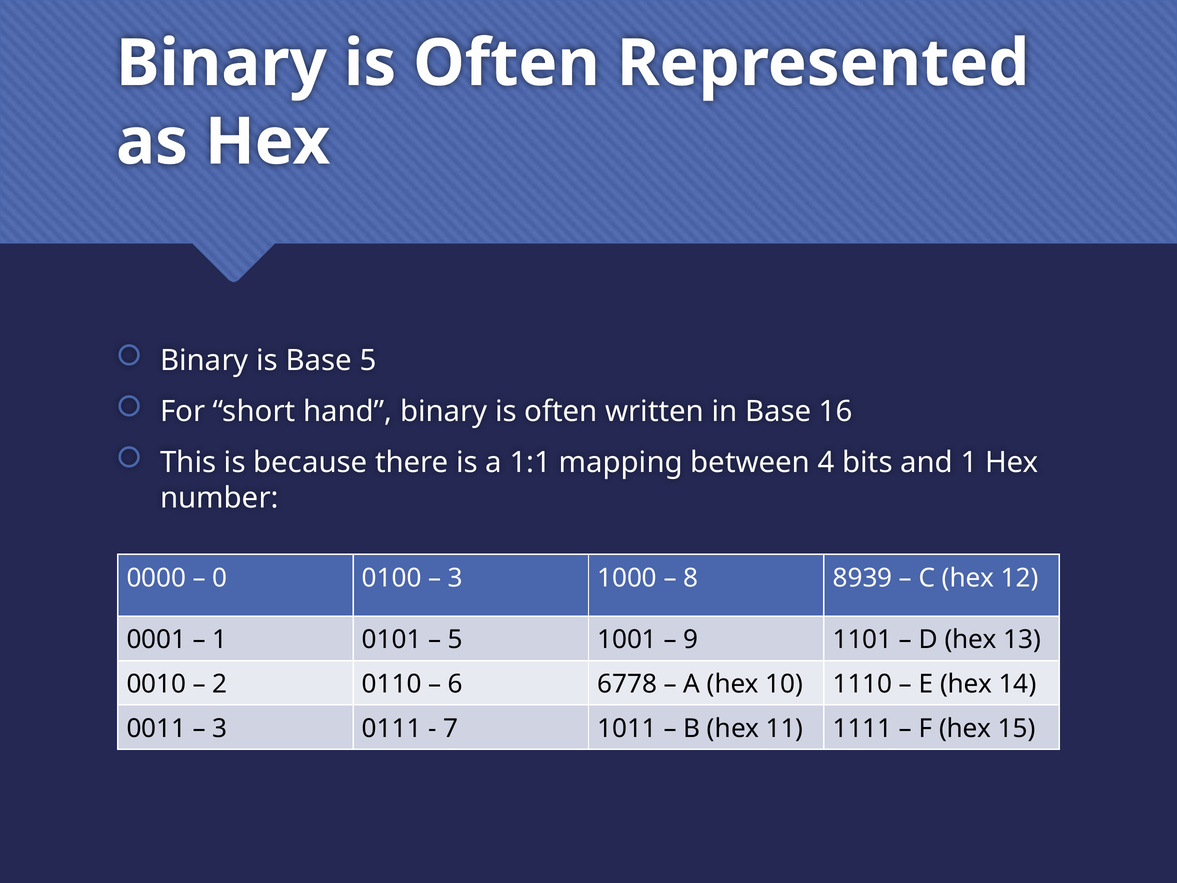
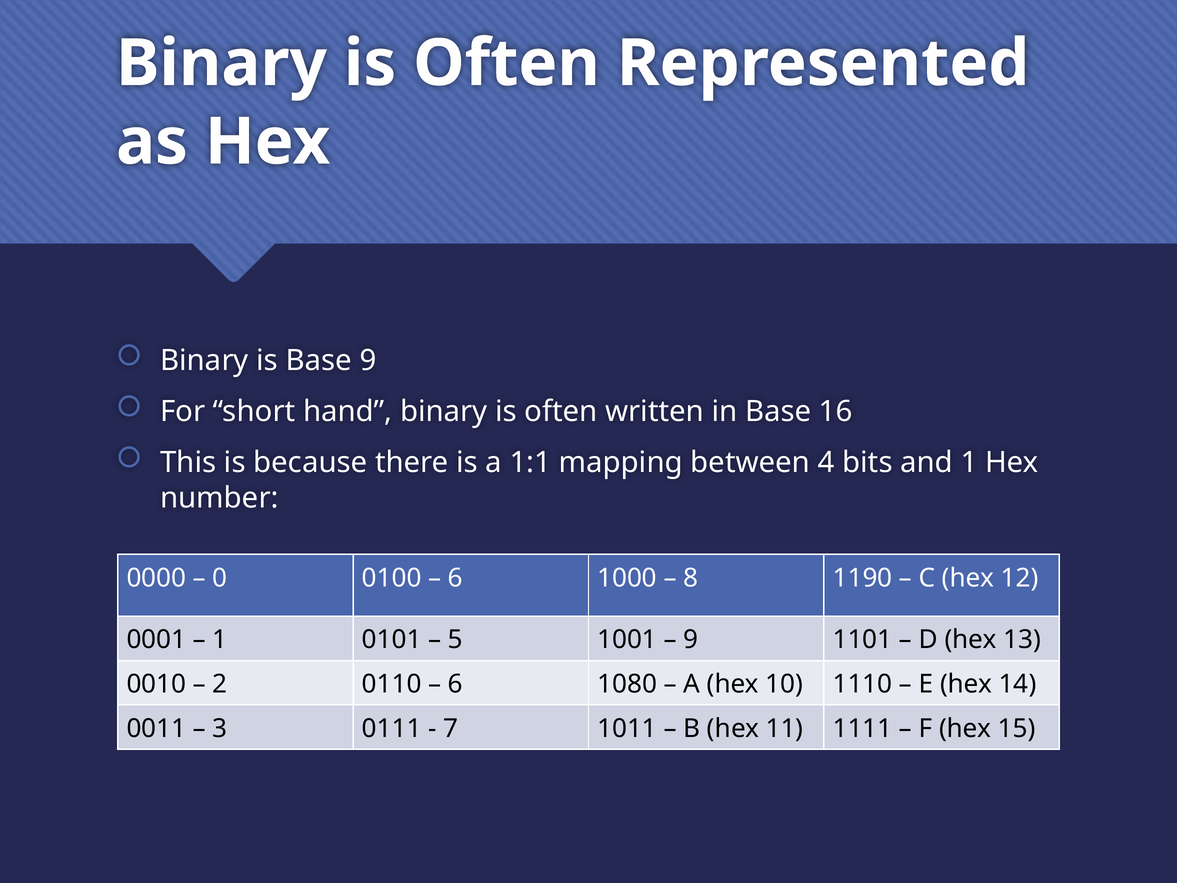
Base 5: 5 -> 9
3 at (455, 578): 3 -> 6
8939: 8939 -> 1190
6778: 6778 -> 1080
